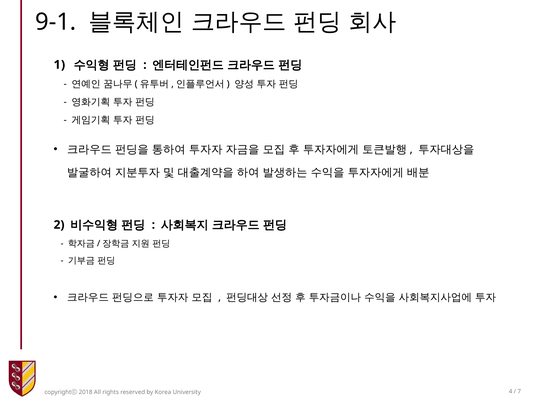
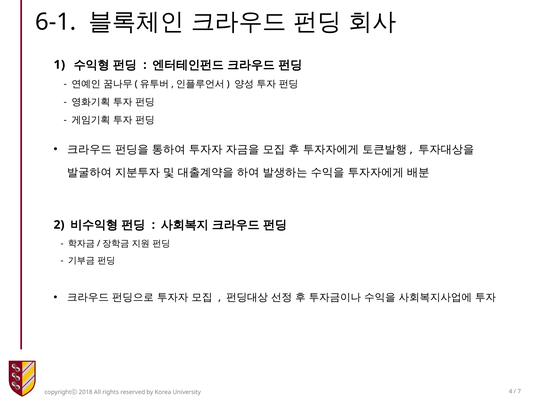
9-1: 9-1 -> 6-1
